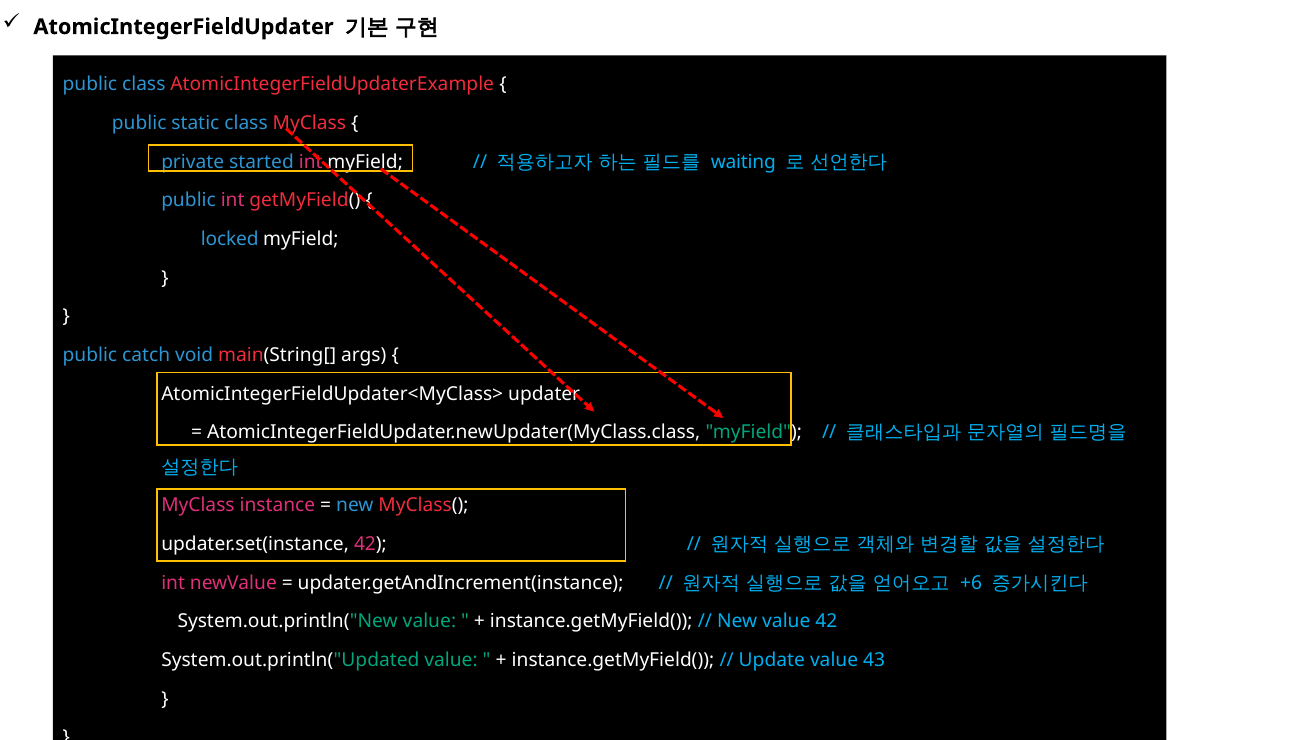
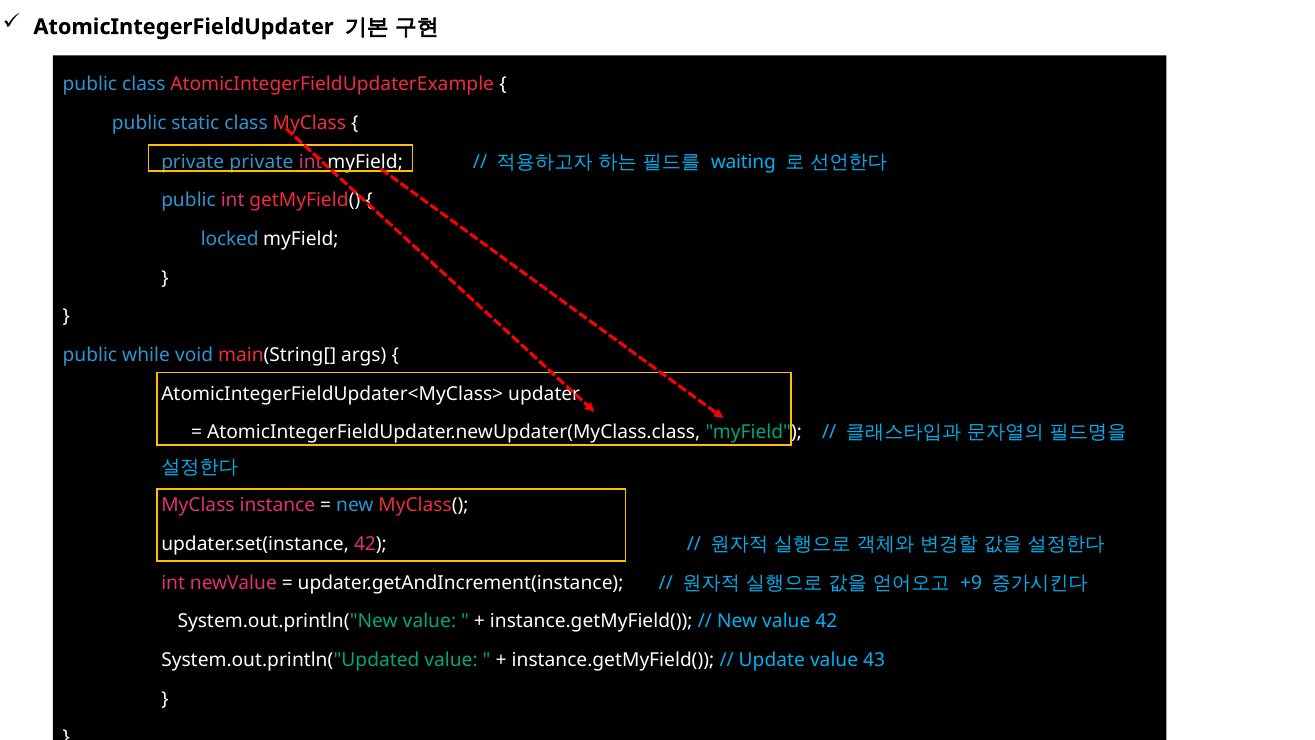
private started: started -> private
catch: catch -> while
+6: +6 -> +9
